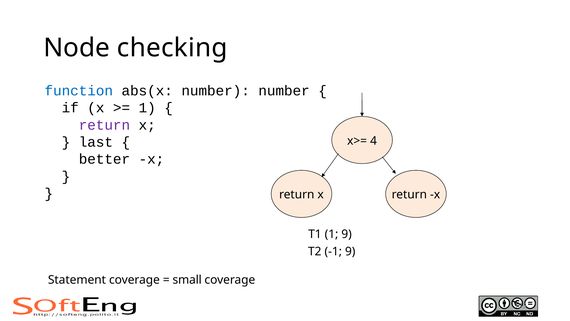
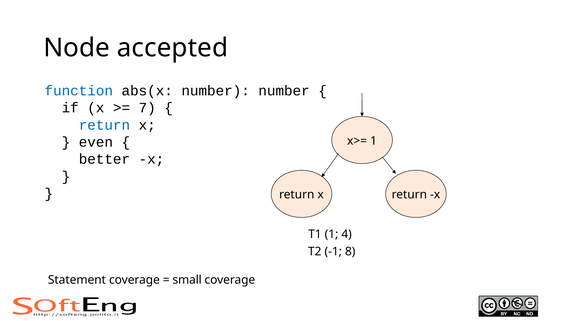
checking: checking -> accepted
1 at (147, 108): 1 -> 7
return at (104, 125) colour: purple -> blue
last: last -> even
x>= 4: 4 -> 1
1 9: 9 -> 4
-1 9: 9 -> 8
